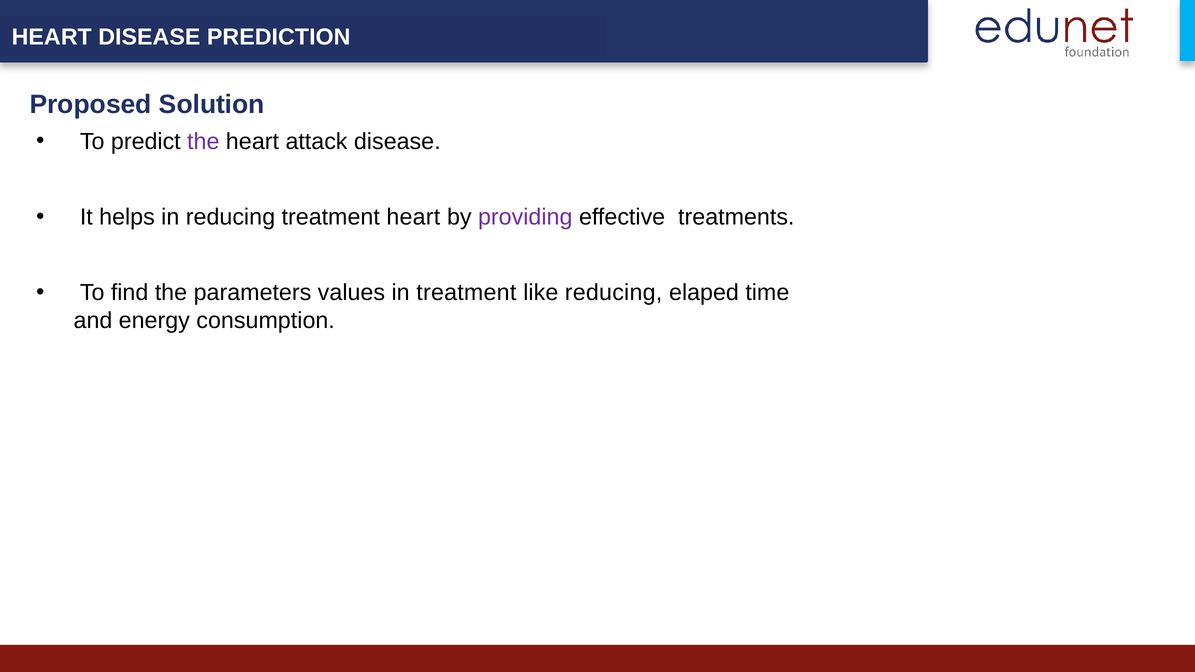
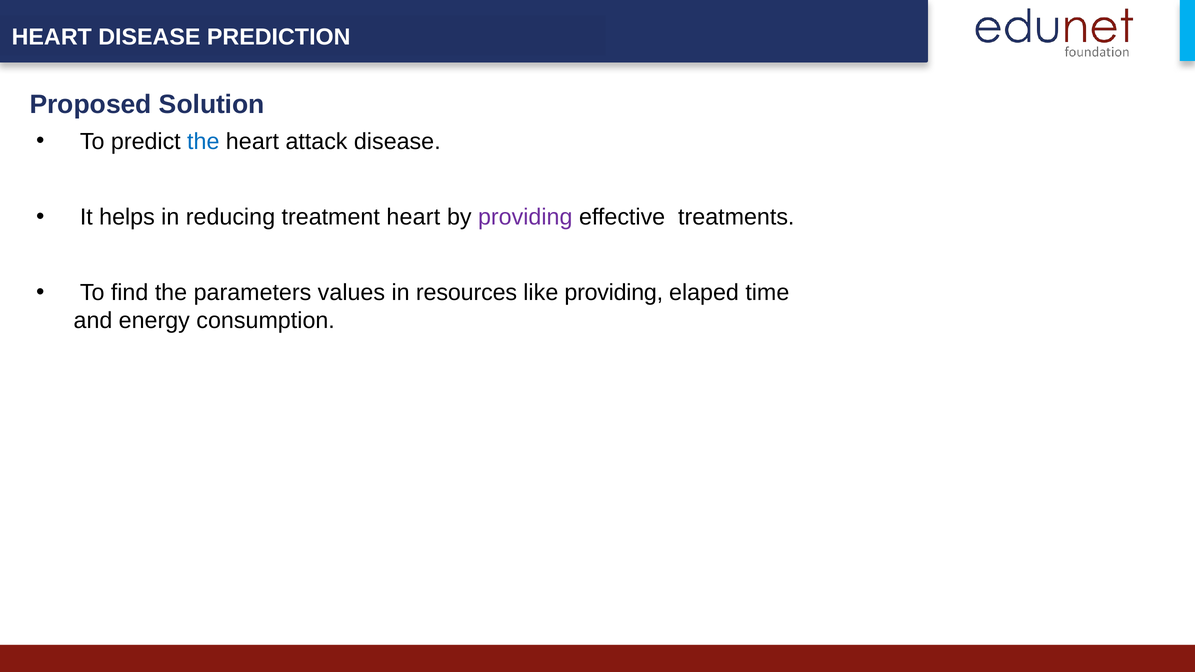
the at (203, 141) colour: purple -> blue
in treatment: treatment -> resources
like reducing: reducing -> providing
